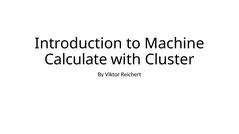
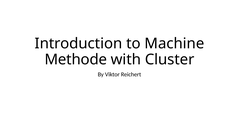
Calculate: Calculate -> Methode
